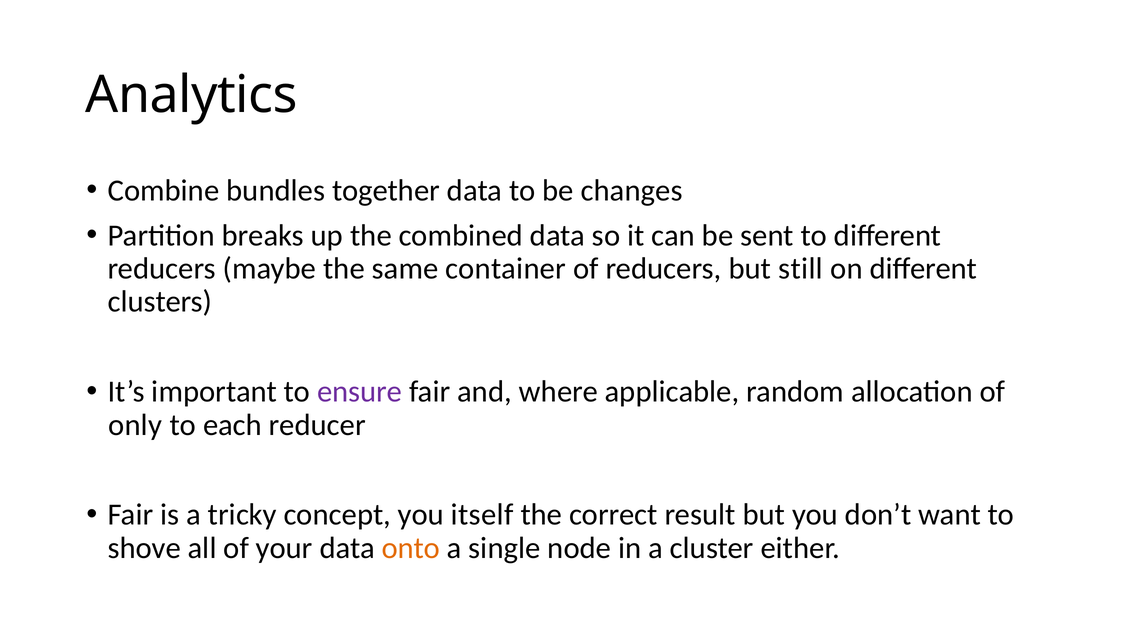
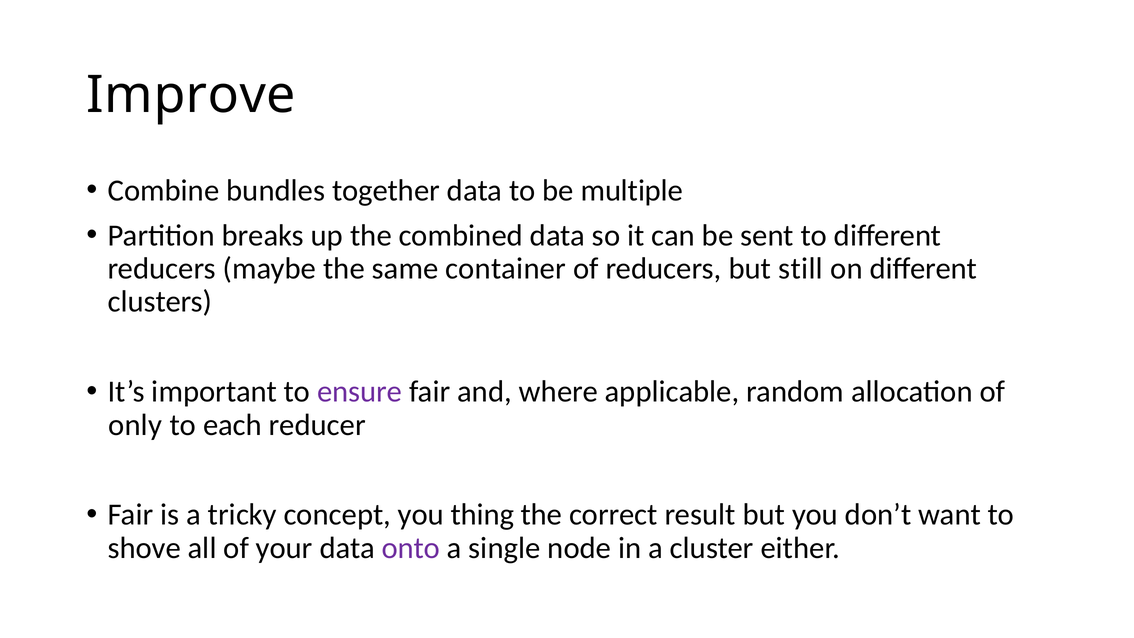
Analytics: Analytics -> Improve
changes: changes -> multiple
itself: itself -> thing
onto colour: orange -> purple
